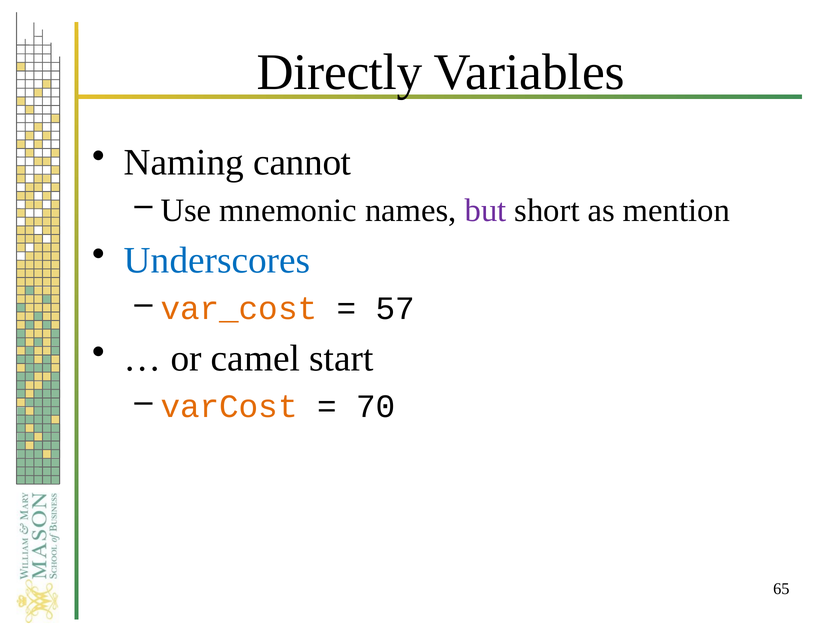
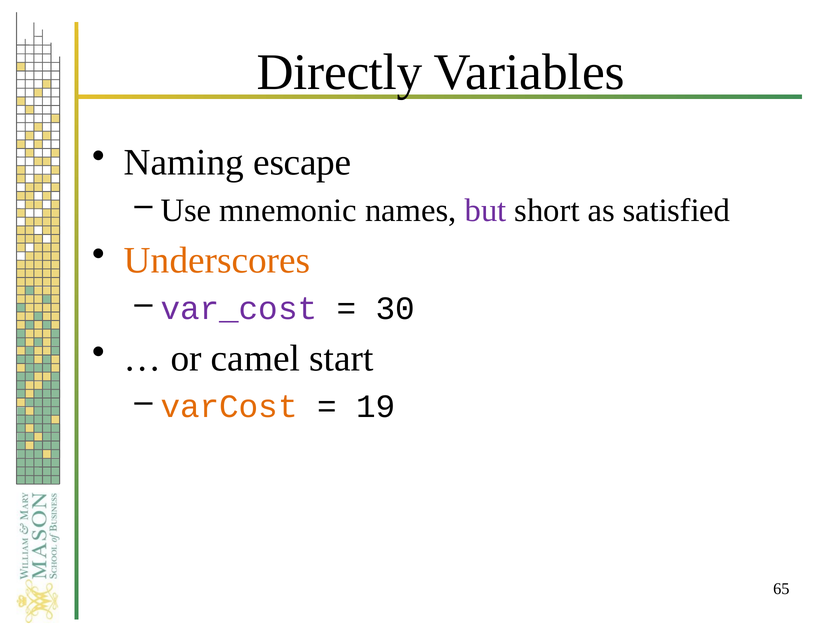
cannot: cannot -> escape
mention: mention -> satisfied
Underscores colour: blue -> orange
var_cost colour: orange -> purple
57: 57 -> 30
70: 70 -> 19
